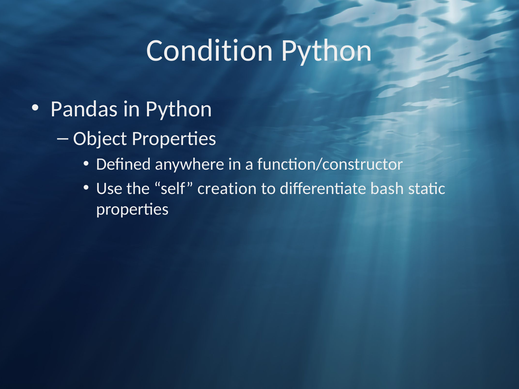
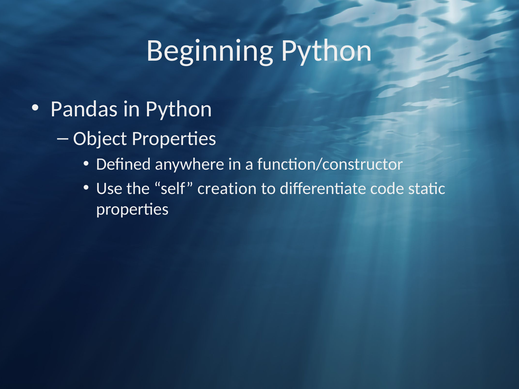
Condition: Condition -> Beginning
bash: bash -> code
